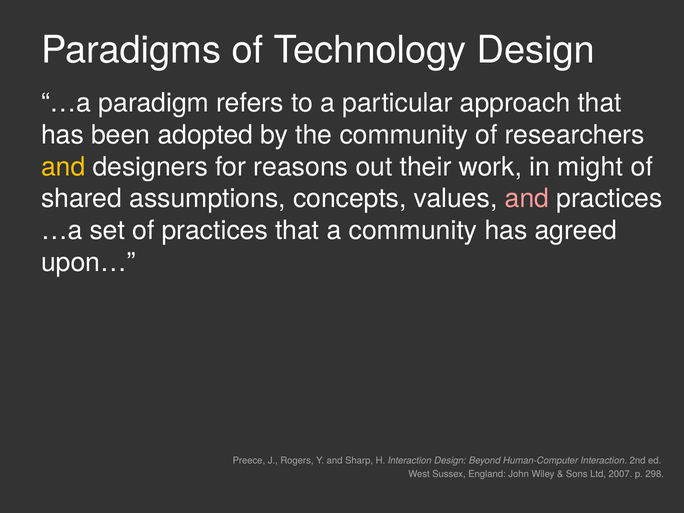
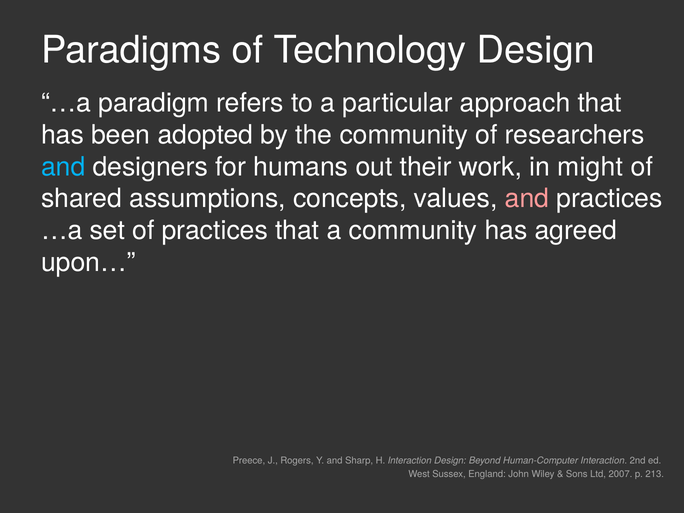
and at (63, 167) colour: yellow -> light blue
reasons: reasons -> humans
298: 298 -> 213
